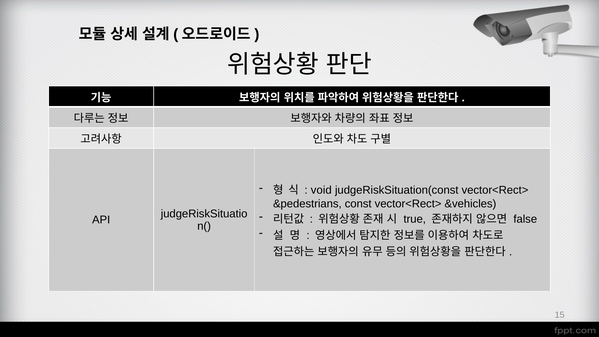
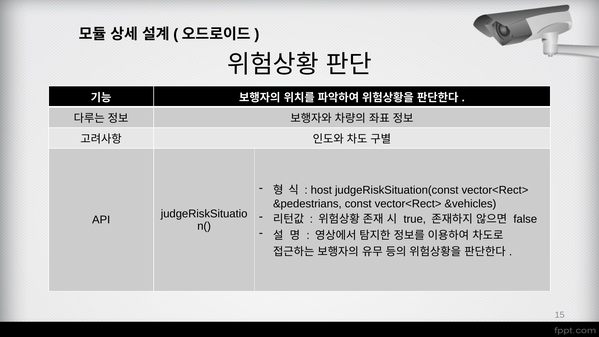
void: void -> host
